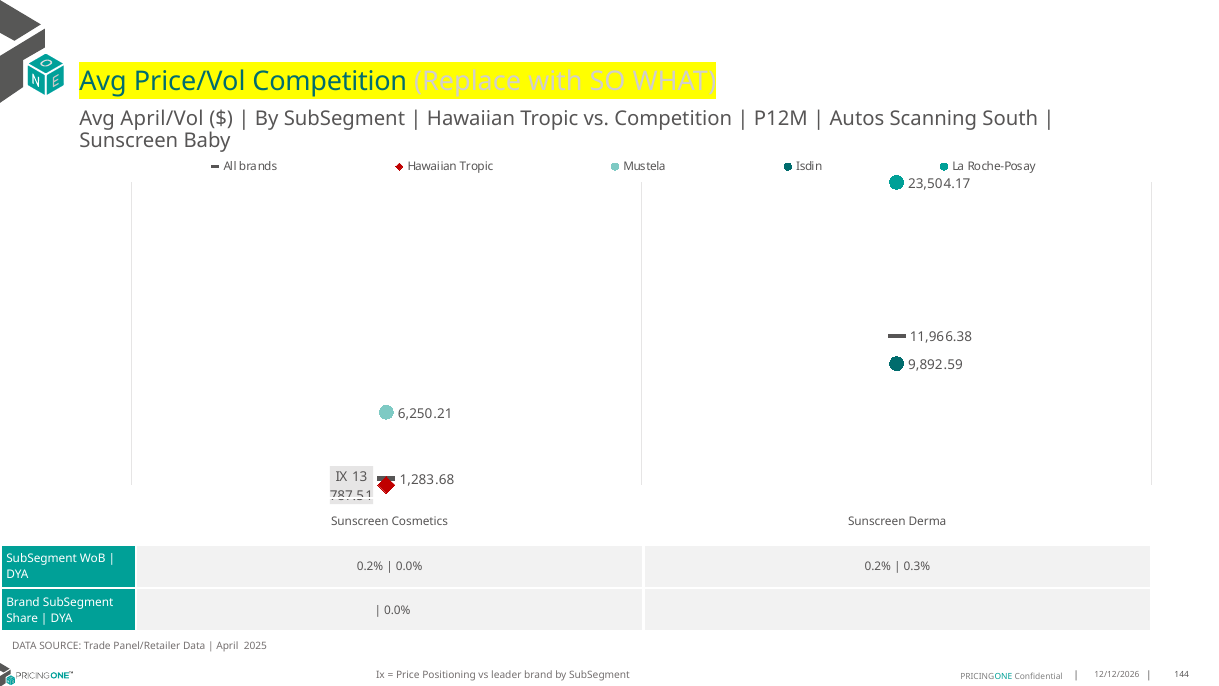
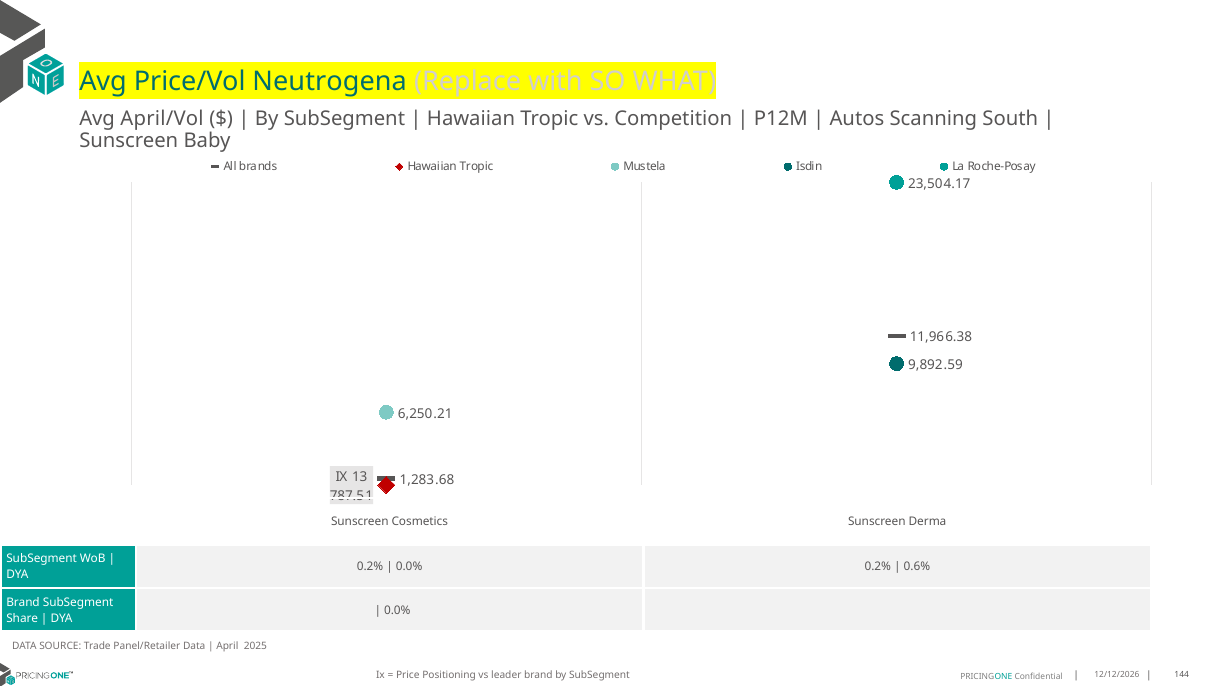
Price/Vol Competition: Competition -> Neutrogena
0.3%: 0.3% -> 0.6%
